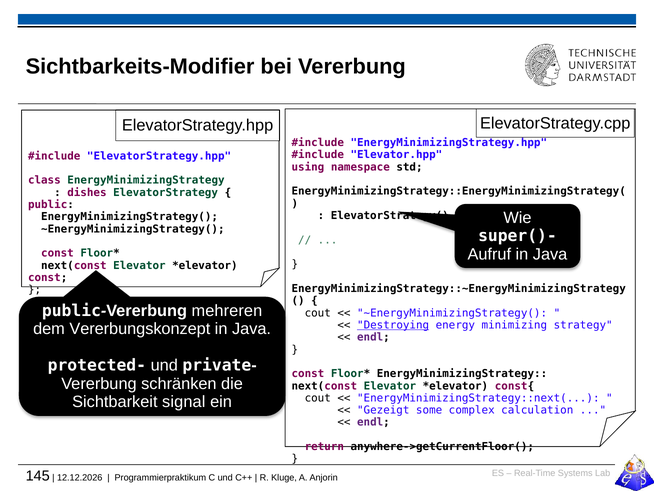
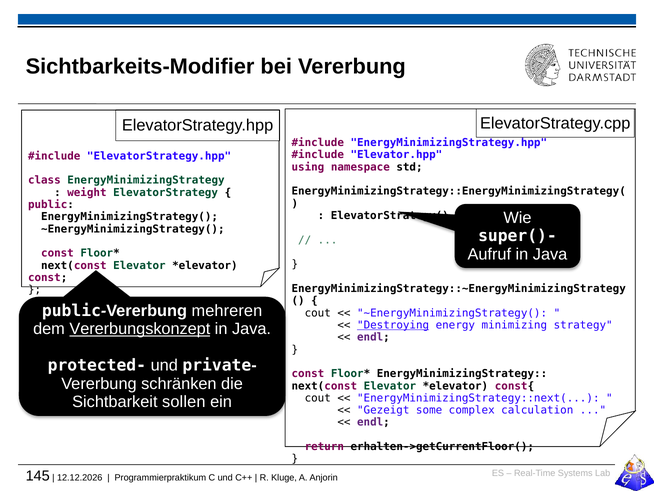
dishes: dishes -> weight
Vererbungskonzept underline: none -> present
signal: signal -> sollen
anywhere->getCurrentFloor(: anywhere->getCurrentFloor( -> erhalten->getCurrentFloor(
